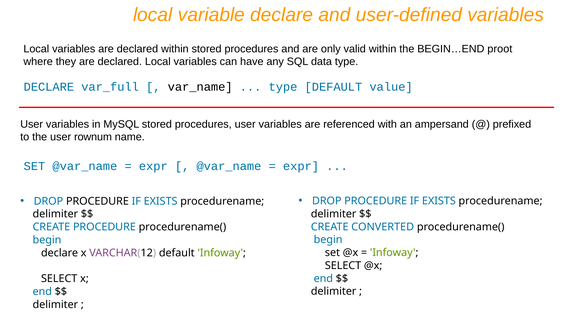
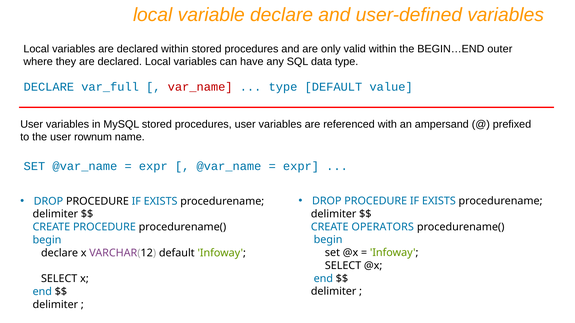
proot: proot -> outer
var_name colour: black -> red
CONVERTED: CONVERTED -> OPERATORS
